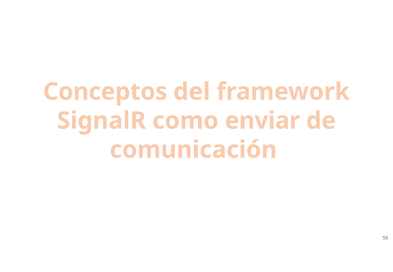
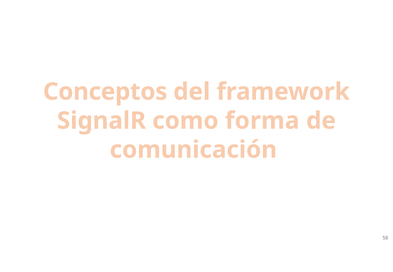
enviar: enviar -> forma
